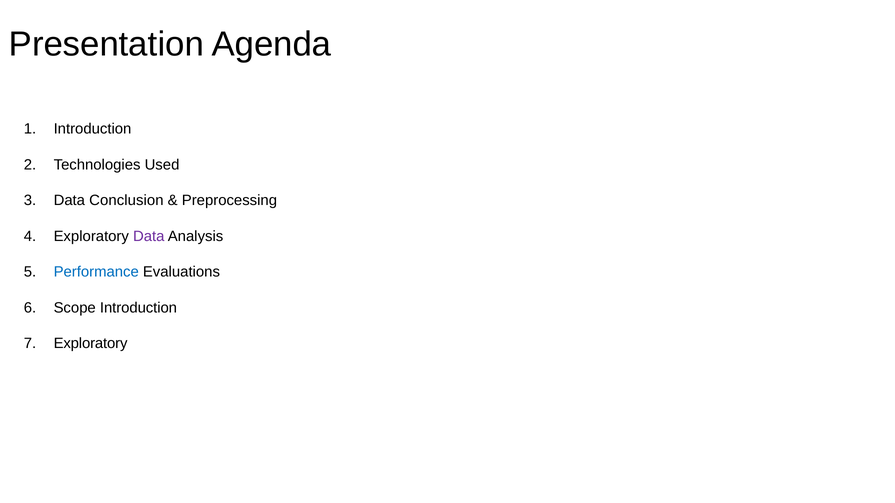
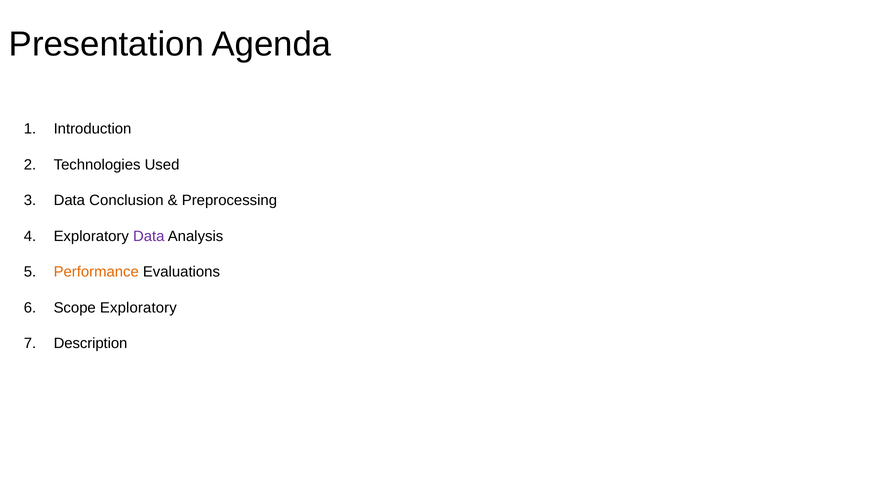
Performance colour: blue -> orange
Scope Introduction: Introduction -> Exploratory
Exploratory at (91, 344): Exploratory -> Description
